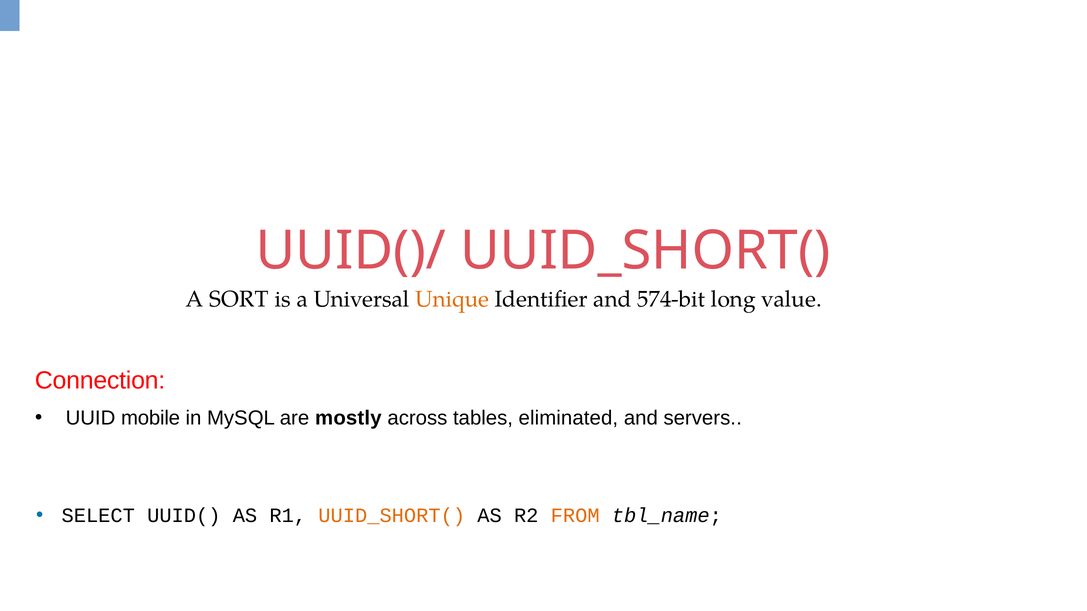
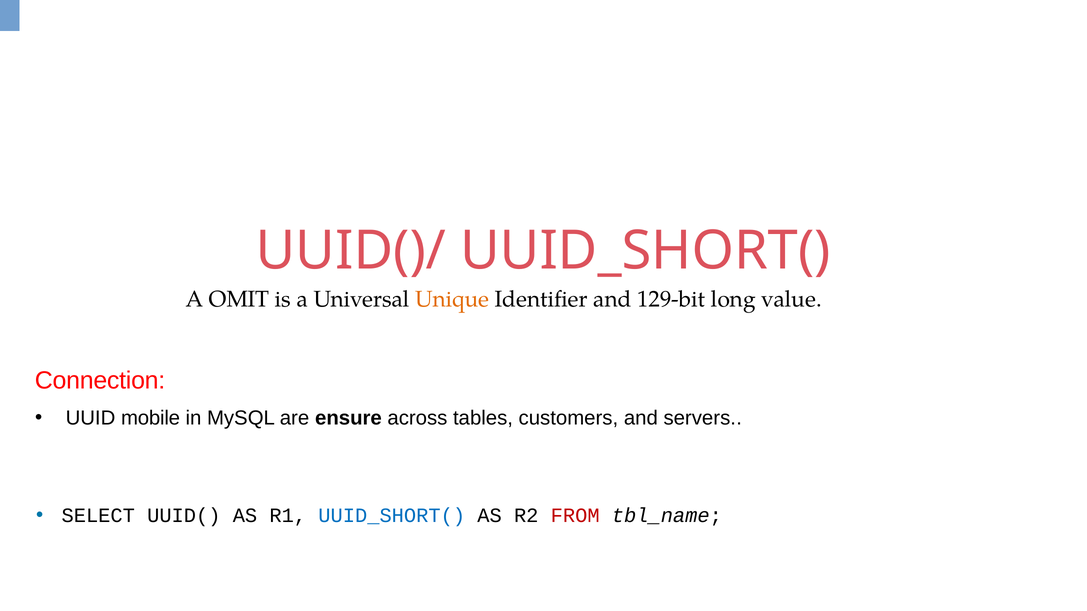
SORT: SORT -> OMIT
574-bit: 574-bit -> 129-bit
mostly: mostly -> ensure
eliminated: eliminated -> customers
UUID_SHORT( at (392, 516) colour: orange -> blue
FROM colour: orange -> red
